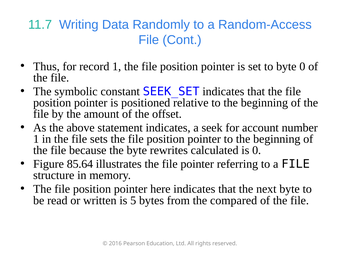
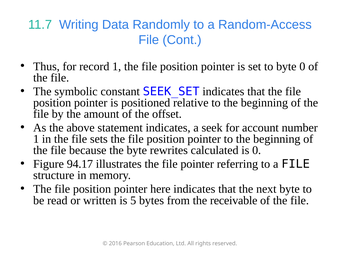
85.64: 85.64 -> 94.17
compared: compared -> receivable
